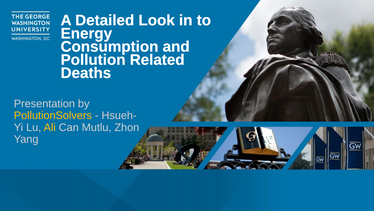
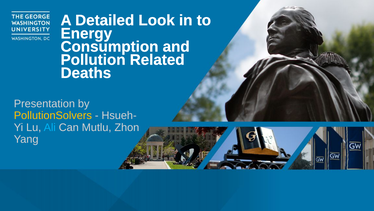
Ali colour: yellow -> light blue
